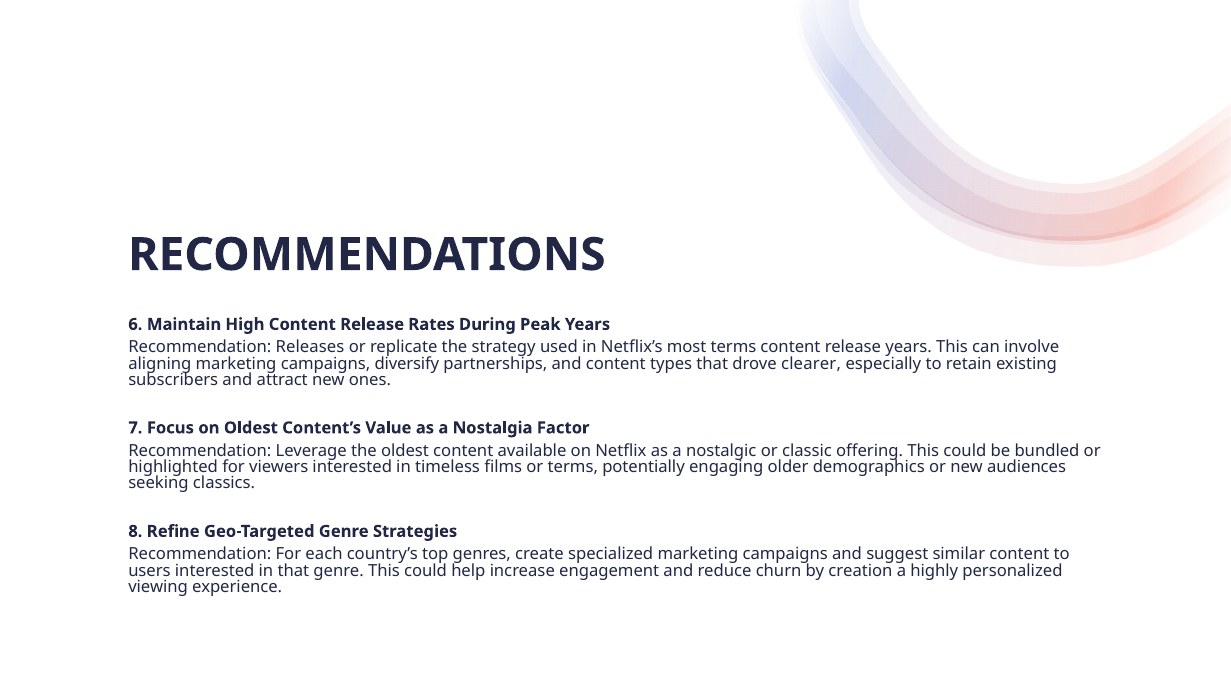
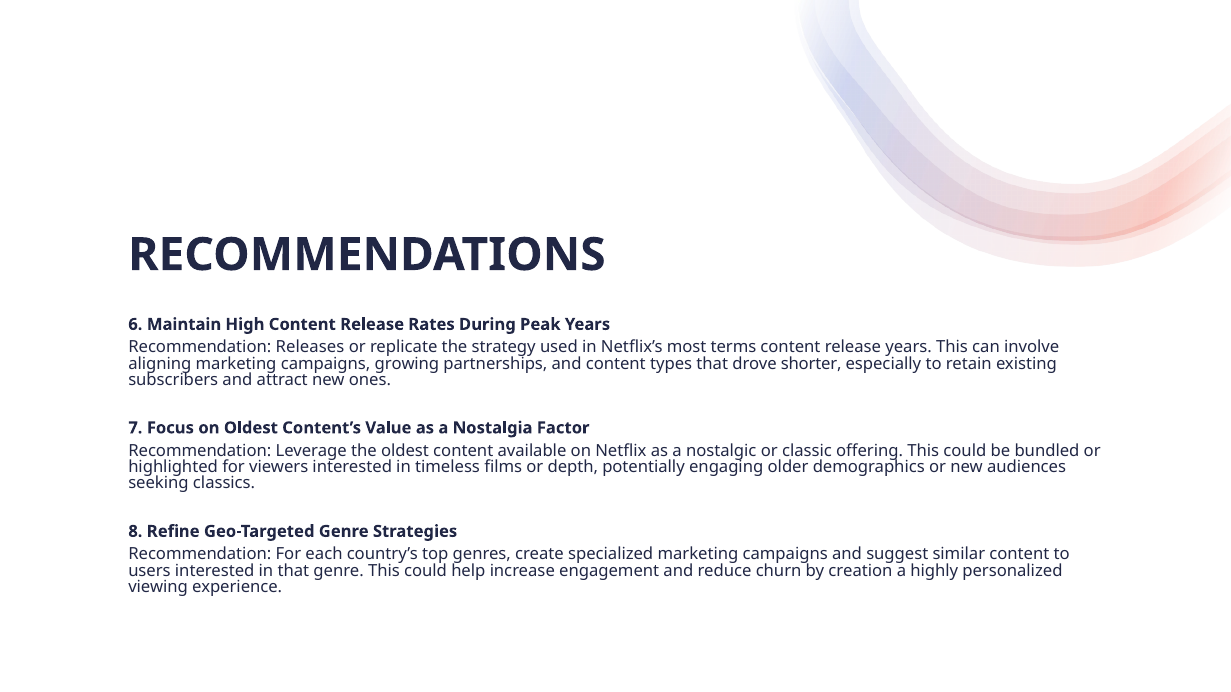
diversify: diversify -> growing
clearer: clearer -> shorter
or terms: terms -> depth
